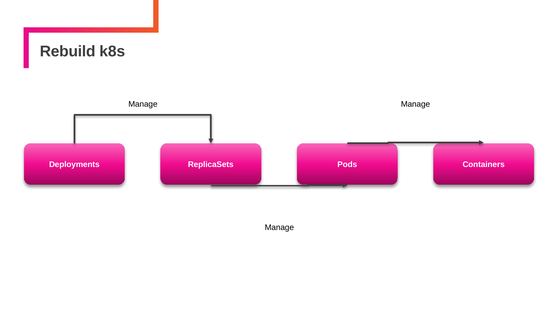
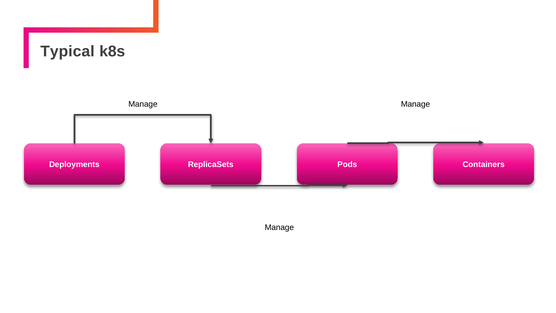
Rebuild: Rebuild -> Typical
